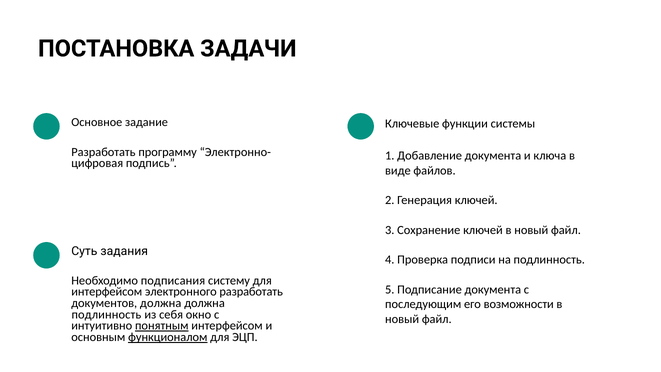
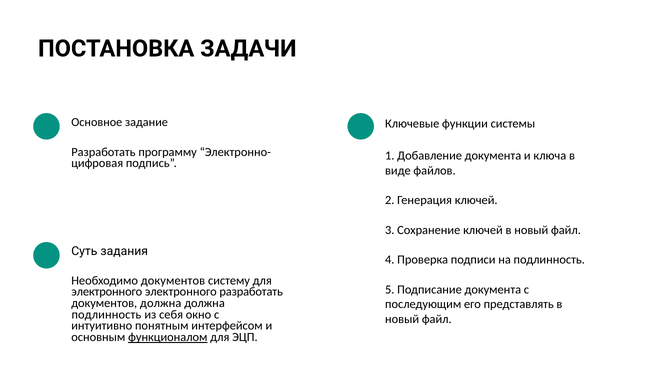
Необходимо подписания: подписания -> документов
интерфейсом at (107, 292): интерфейсом -> электронного
возможности: возможности -> представлять
понятным underline: present -> none
